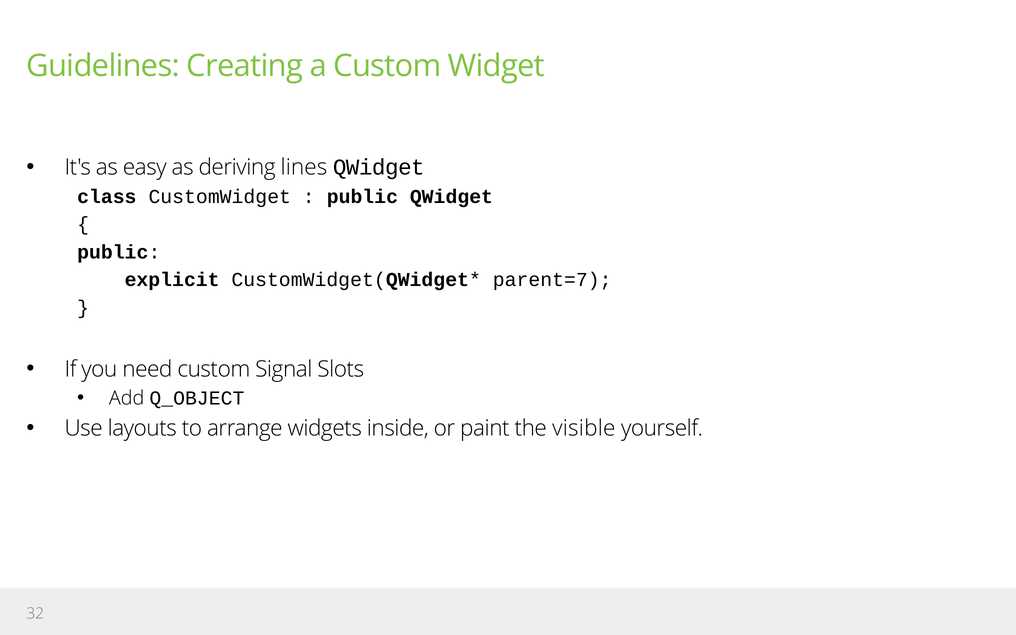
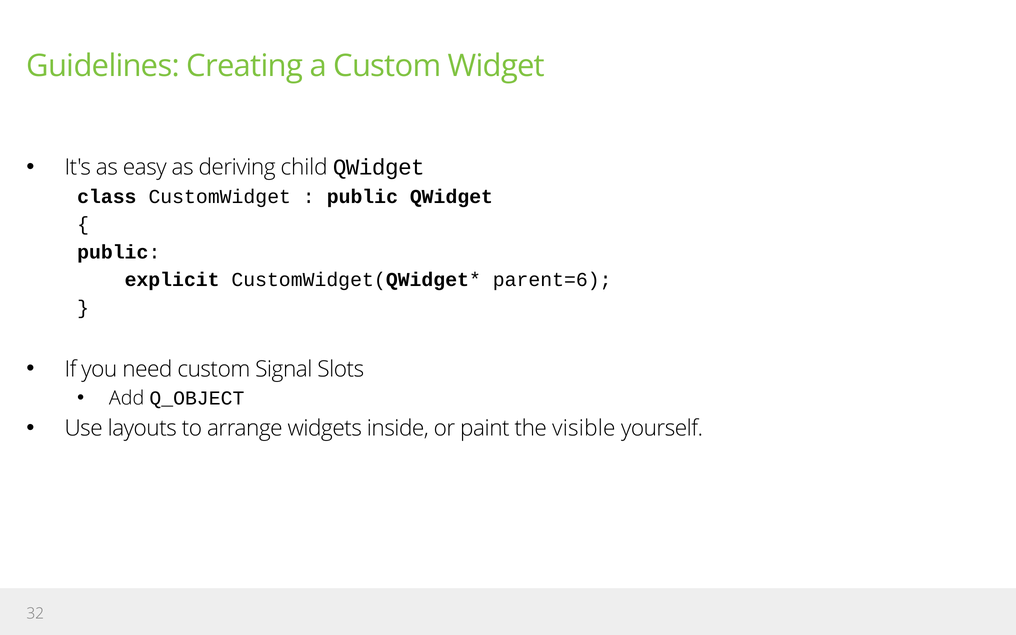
lines: lines -> child
parent=7: parent=7 -> parent=6
